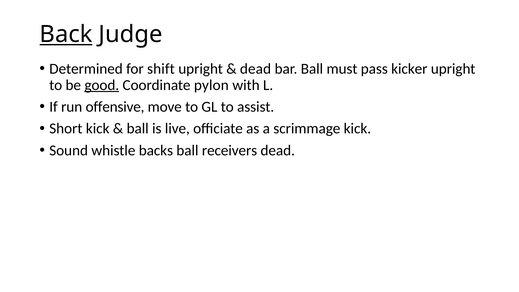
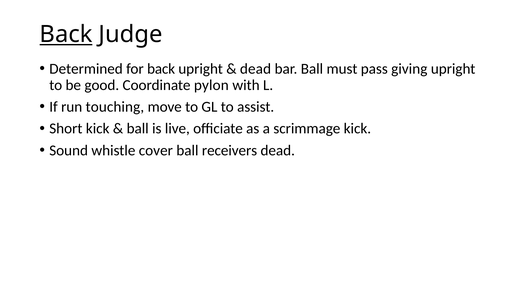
for shift: shift -> back
kicker: kicker -> giving
good underline: present -> none
offensive: offensive -> touching
backs: backs -> cover
